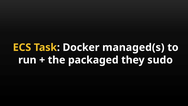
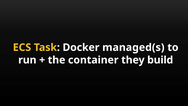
packaged: packaged -> container
sudo: sudo -> build
